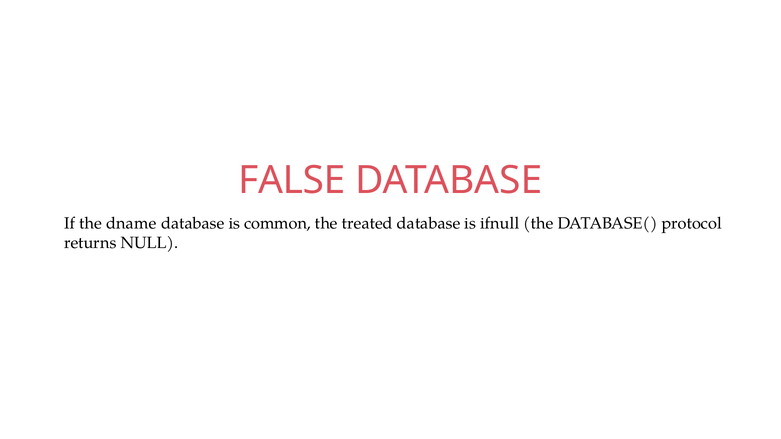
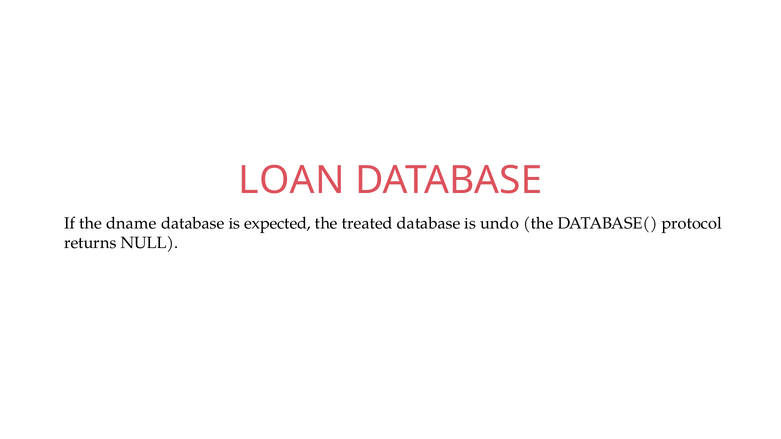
FALSE: FALSE -> LOAN
common: common -> expected
ifnull: ifnull -> undo
